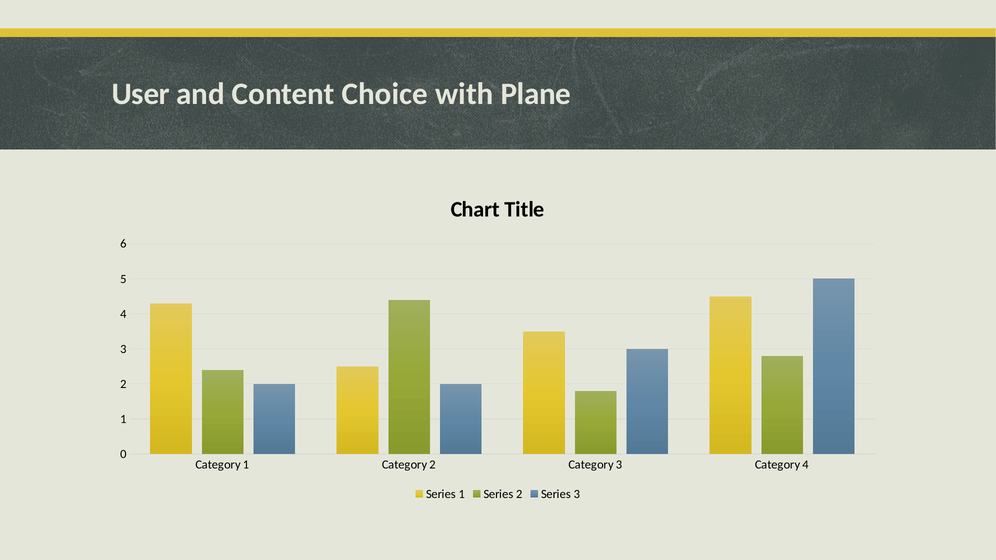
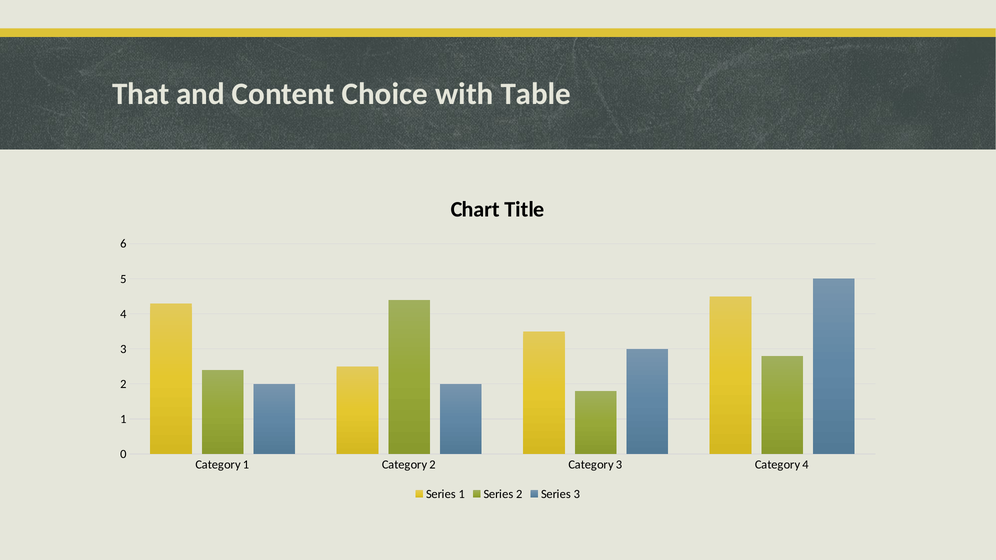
User: User -> That
Plane: Plane -> Table
